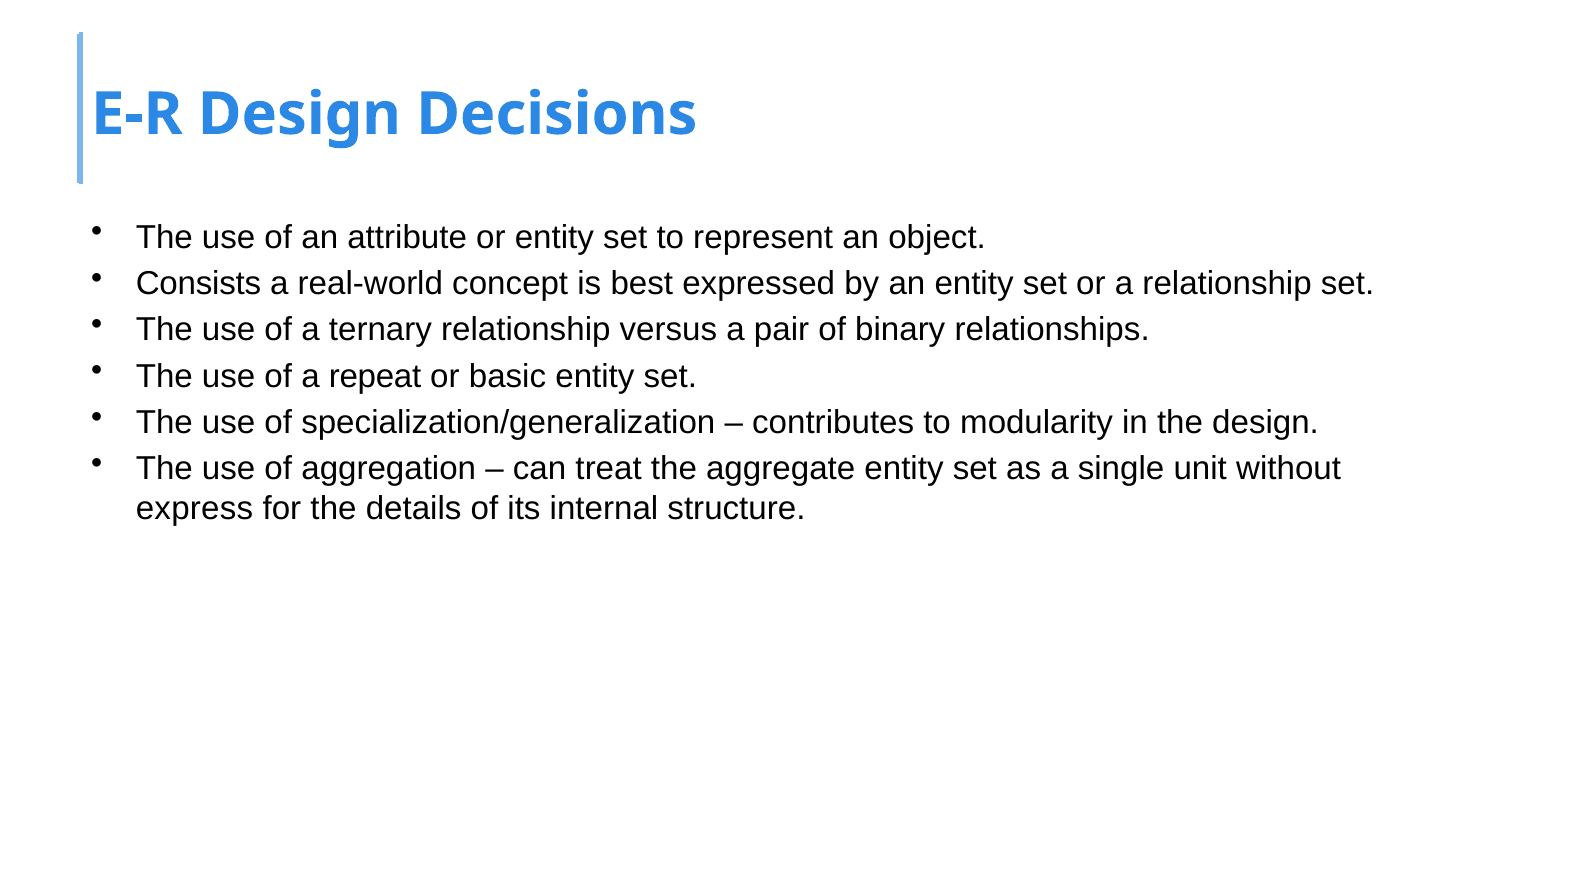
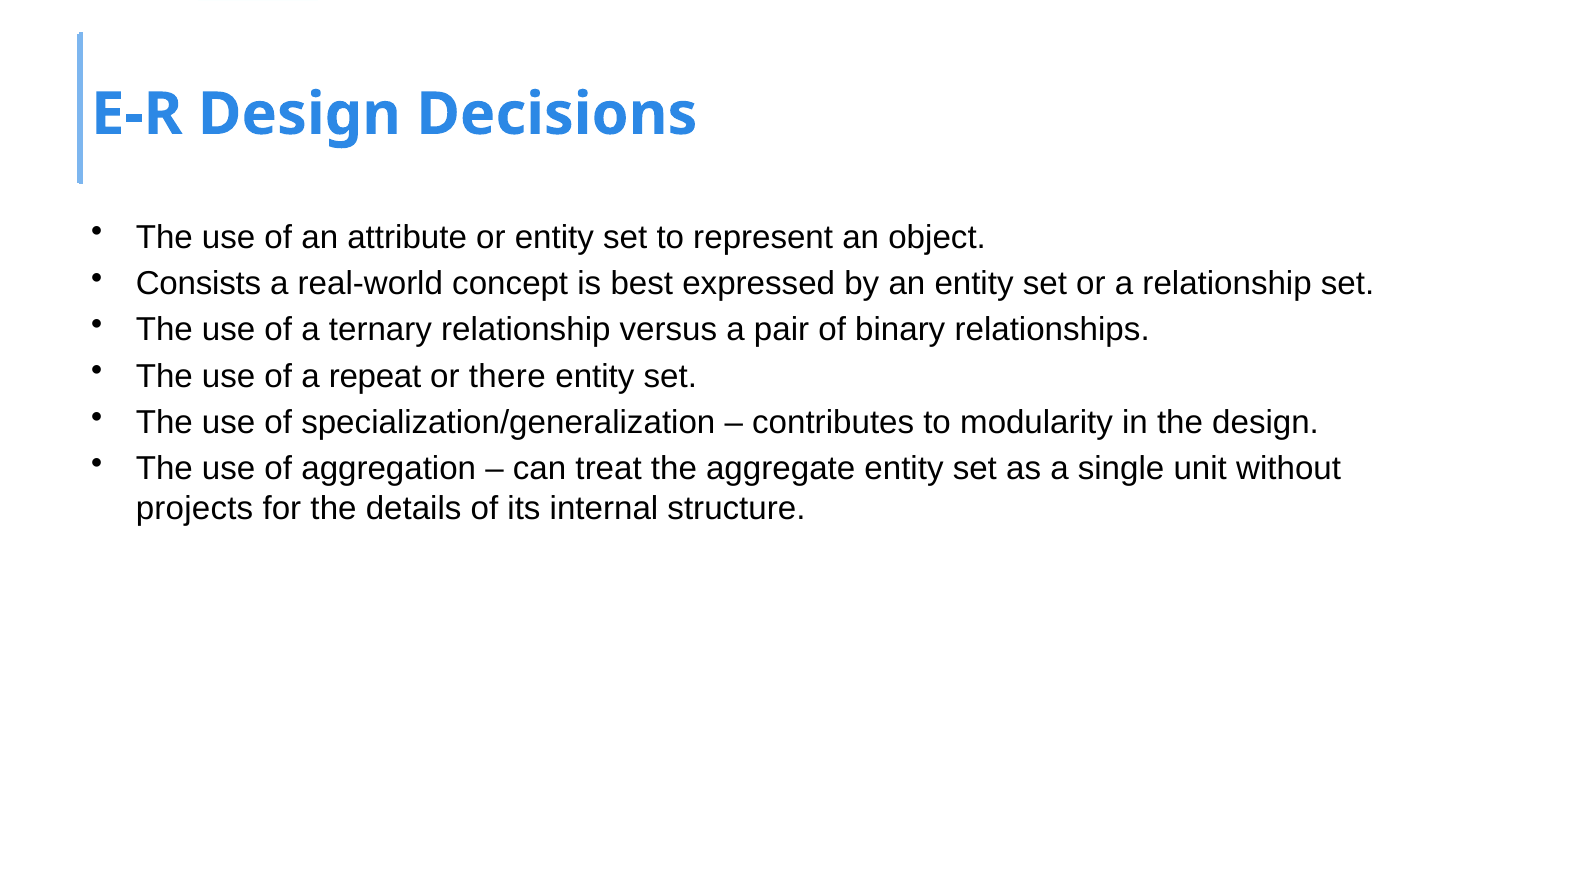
basic: basic -> there
express: express -> projects
